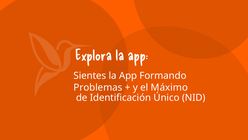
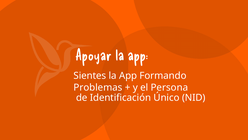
Explora: Explora -> Apoyar
Máximo: Máximo -> Persona
